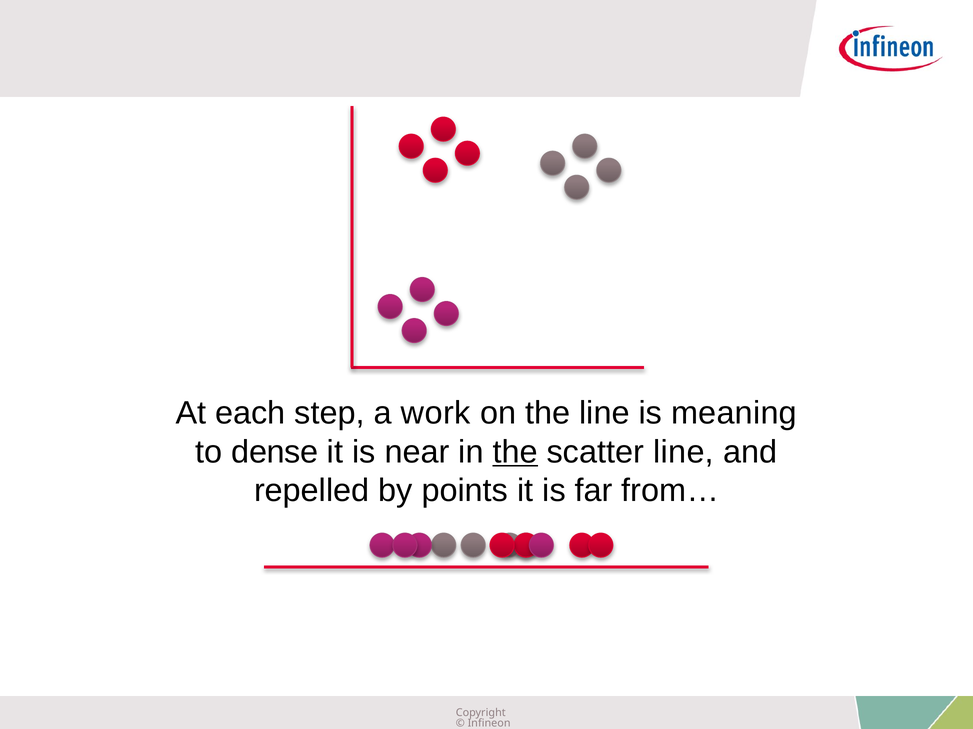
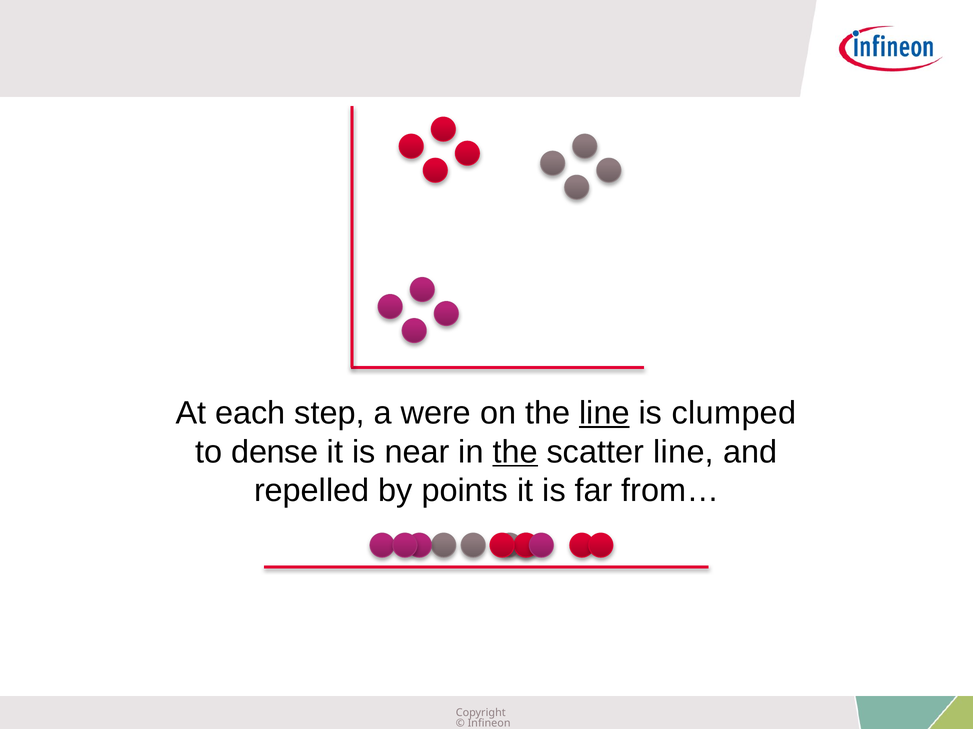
work: work -> were
line at (604, 413) underline: none -> present
meaning: meaning -> clumped
